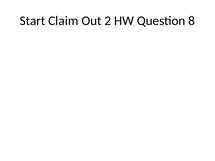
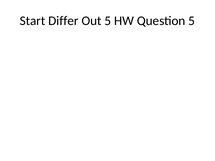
Claim: Claim -> Differ
Out 2: 2 -> 5
Question 8: 8 -> 5
